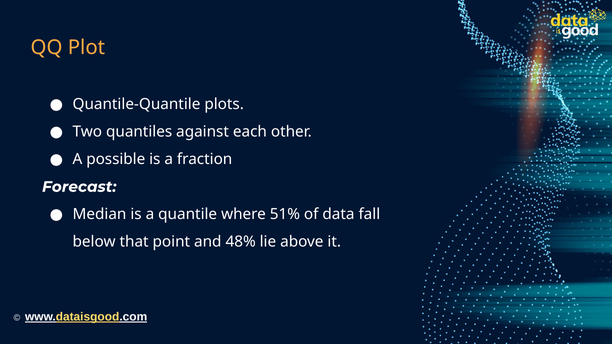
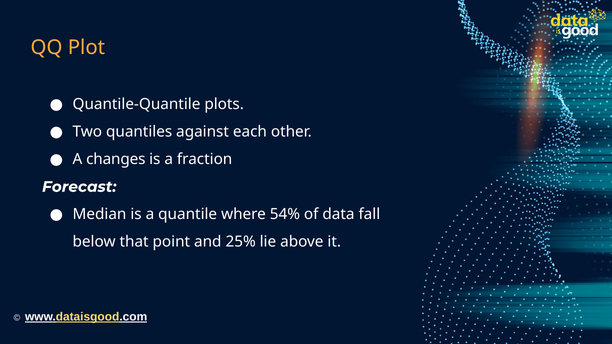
possible: possible -> changes
51%: 51% -> 54%
48%: 48% -> 25%
